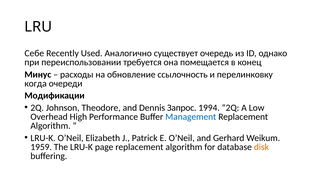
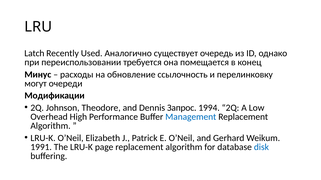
Себе: Себе -> Latch
когда: когда -> могут
1959: 1959 -> 1991
disk colour: orange -> blue
